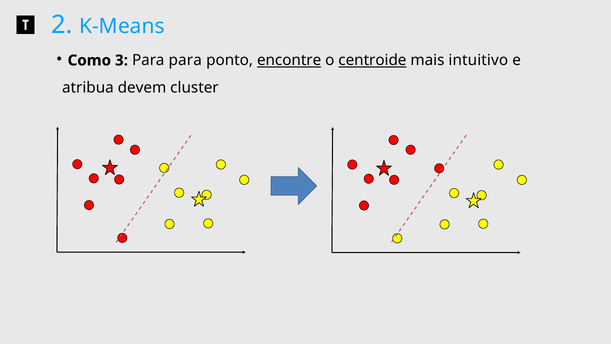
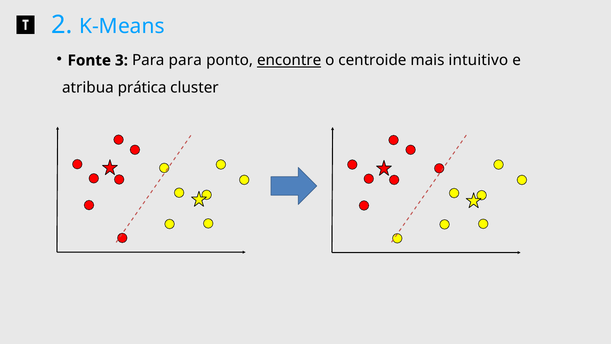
Como: Como -> Fonte
centroide underline: present -> none
devem: devem -> prática
